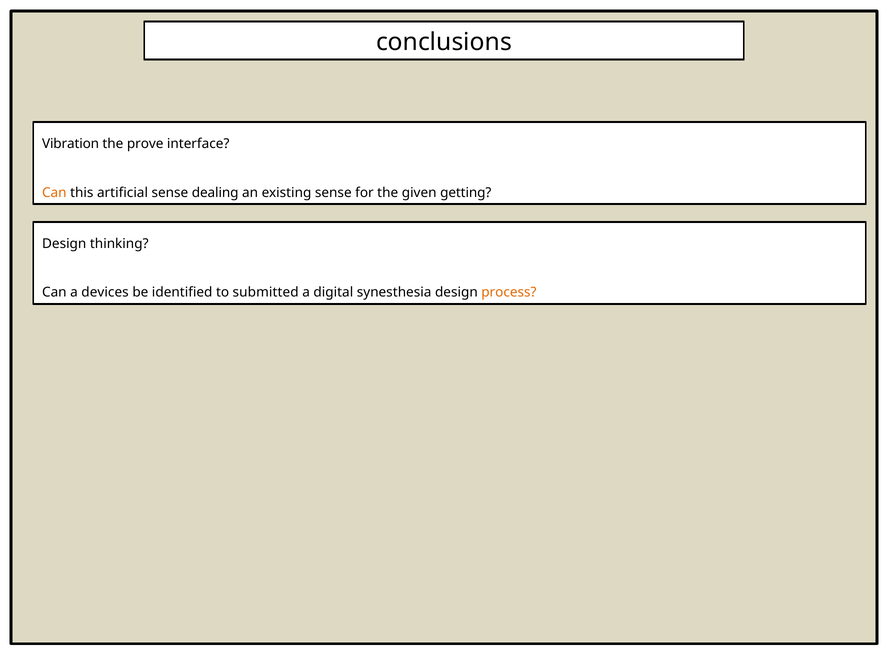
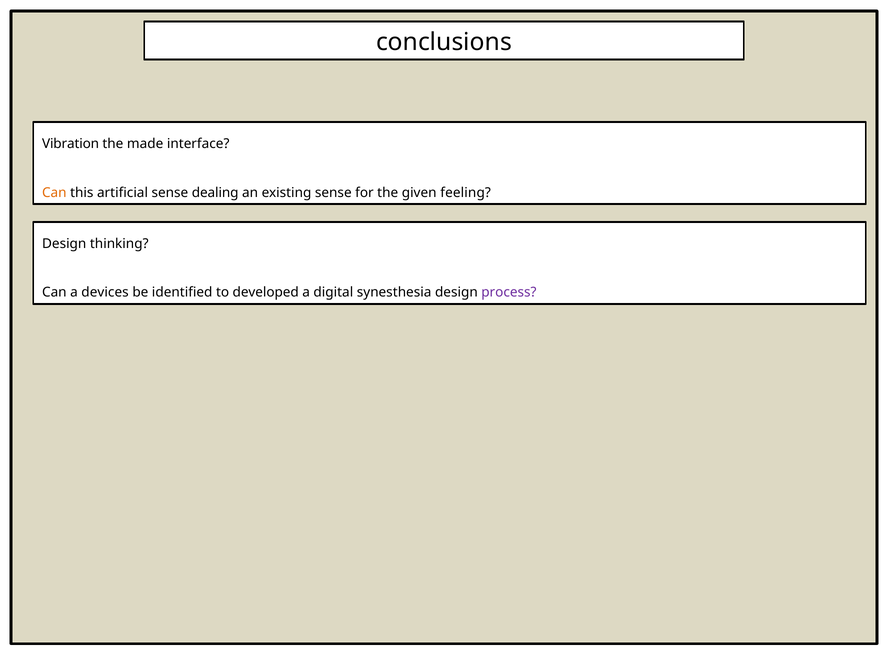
prove: prove -> made
getting: getting -> feeling
submitted: submitted -> developed
process colour: orange -> purple
